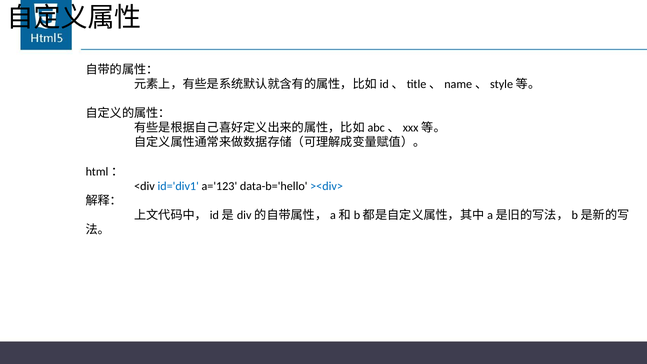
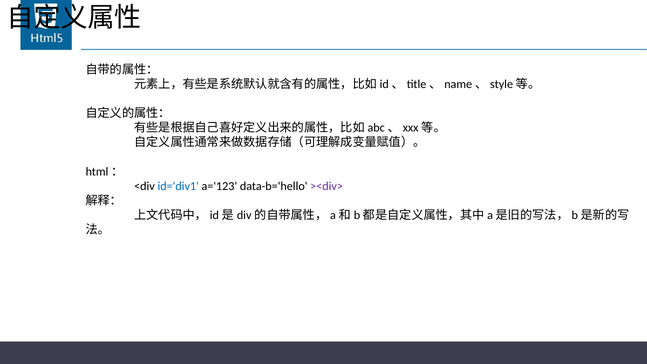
><div> colour: blue -> purple
